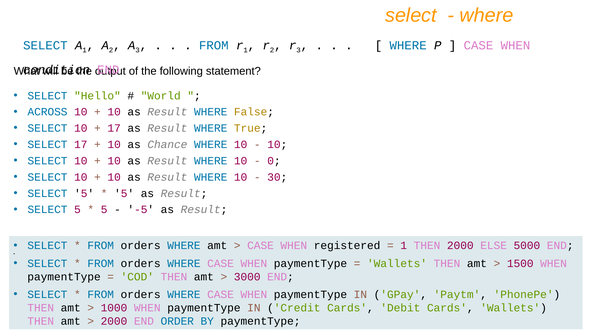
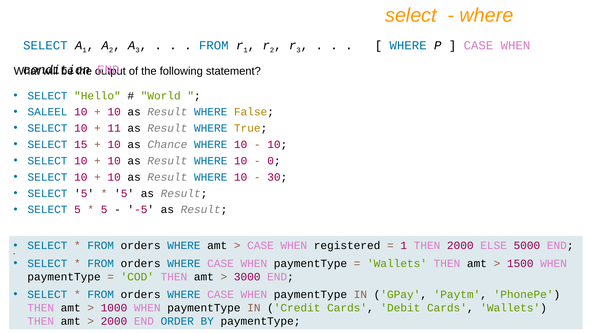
ACROSS: ACROSS -> SALEEL
17 at (114, 128): 17 -> 11
SELECT 17: 17 -> 15
